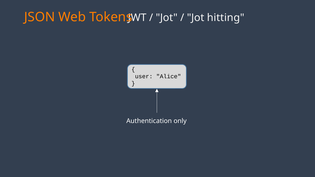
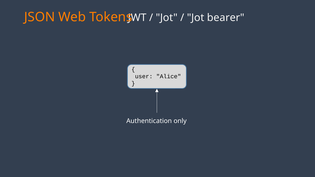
hitting: hitting -> bearer
